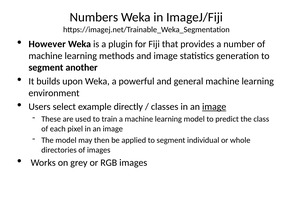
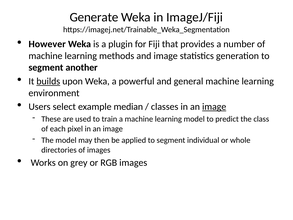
Numbers: Numbers -> Generate
builds underline: none -> present
directly: directly -> median
